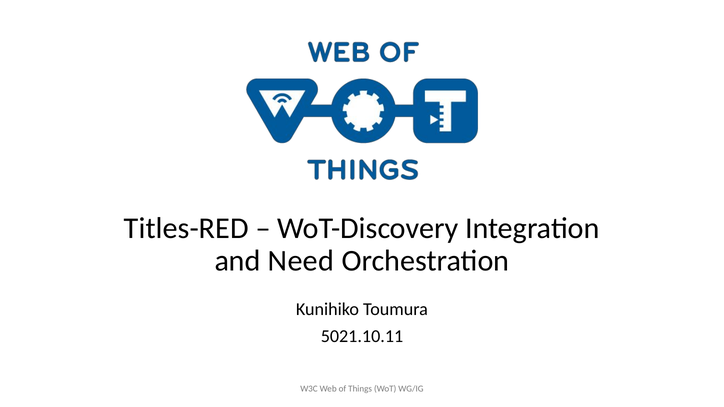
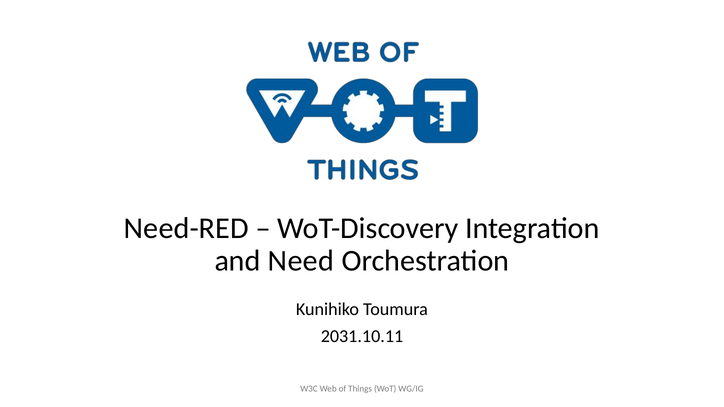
Titles-RED: Titles-RED -> Need-RED
5021.10.11: 5021.10.11 -> 2031.10.11
